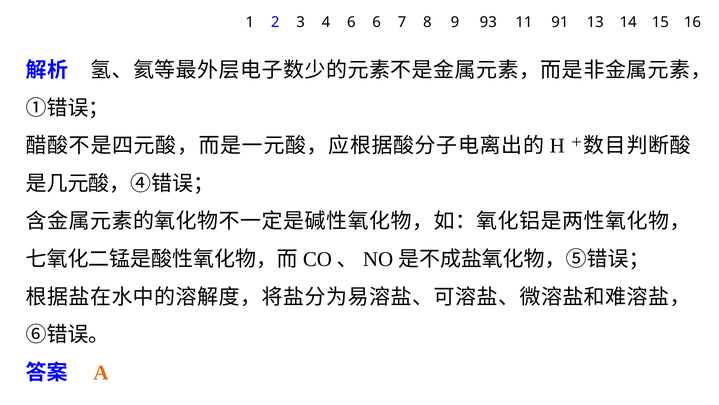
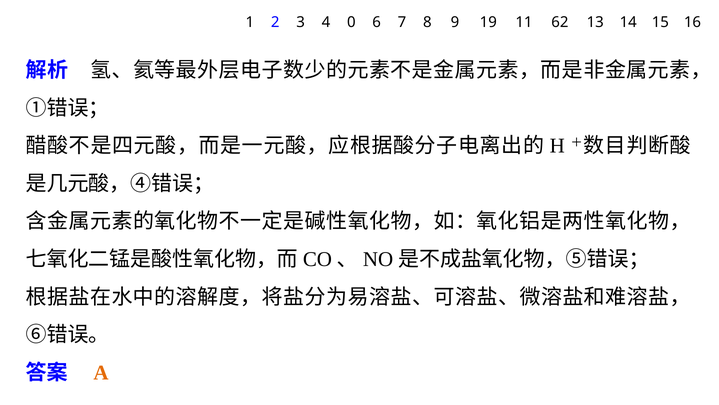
4 6: 6 -> 0
93: 93 -> 19
91: 91 -> 62
